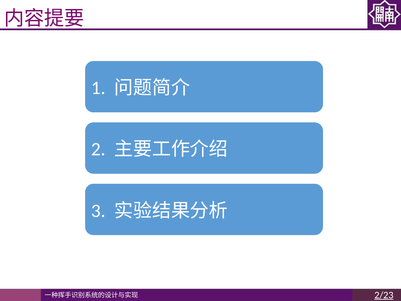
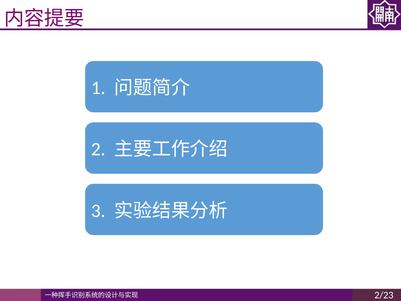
2/23 underline: present -> none
